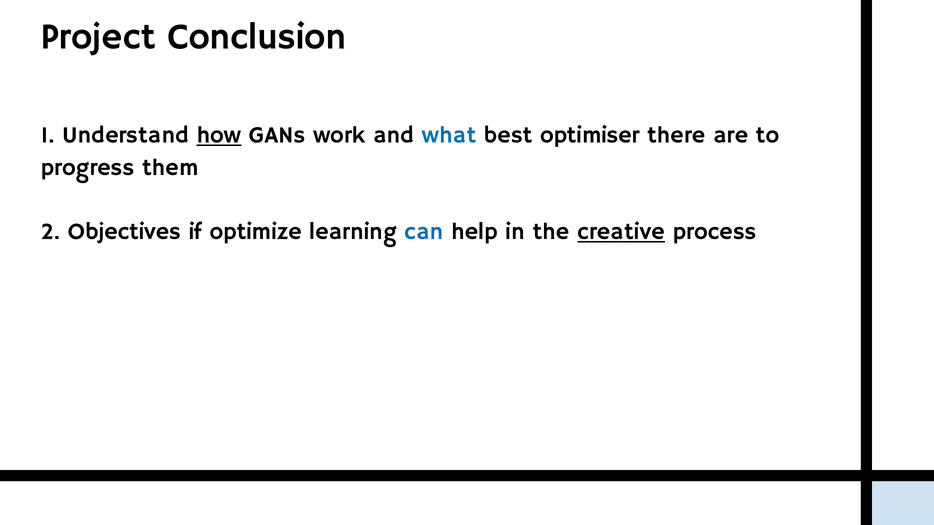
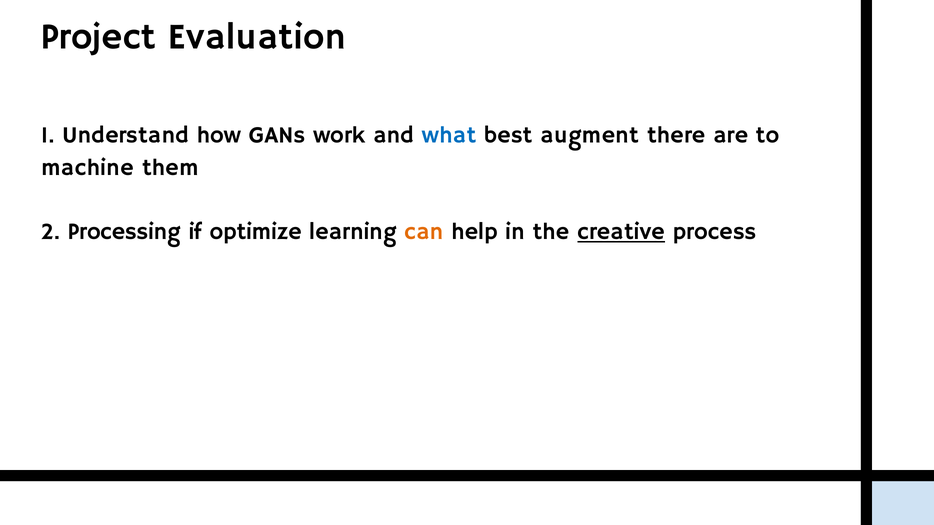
Conclusion: Conclusion -> Evaluation
how underline: present -> none
optimiser: optimiser -> augment
progress: progress -> machine
Objectives: Objectives -> Processing
can colour: blue -> orange
